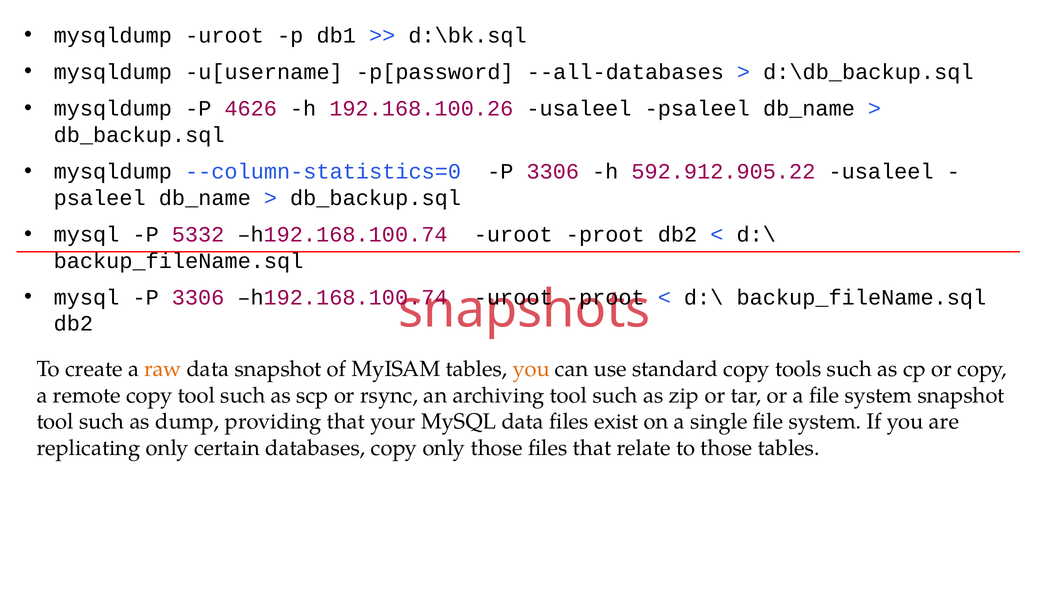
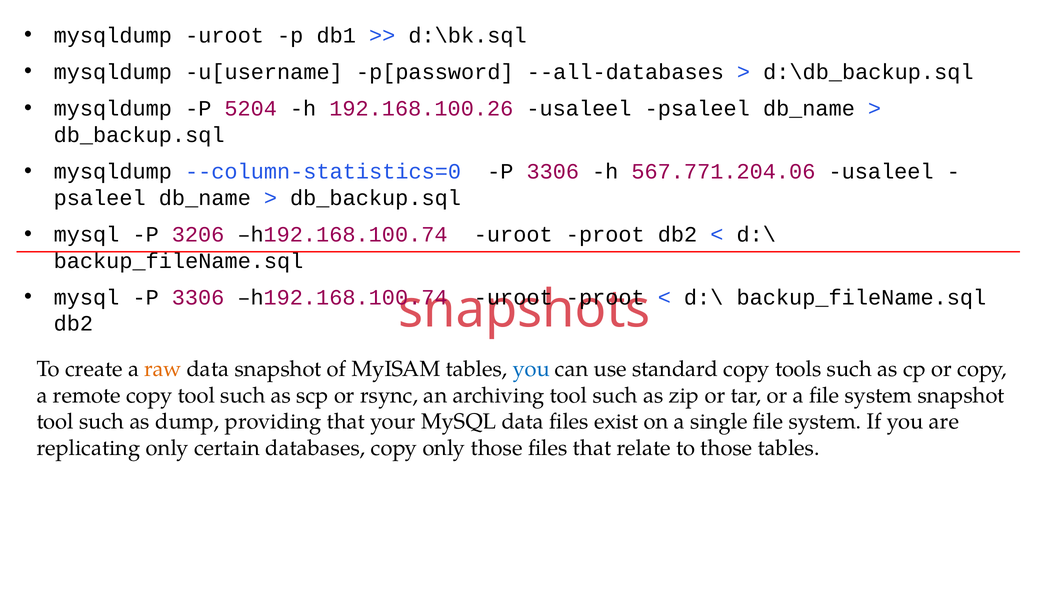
4626: 4626 -> 5204
592.912.905.22: 592.912.905.22 -> 567.771.204.06
5332: 5332 -> 3206
you at (531, 369) colour: orange -> blue
